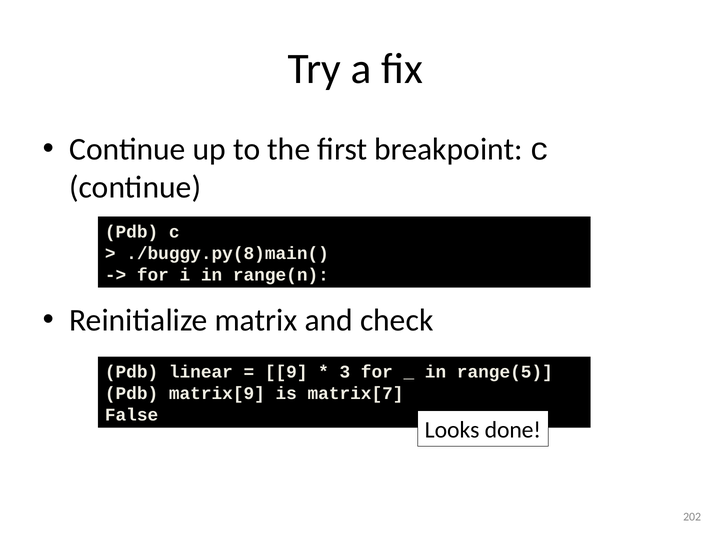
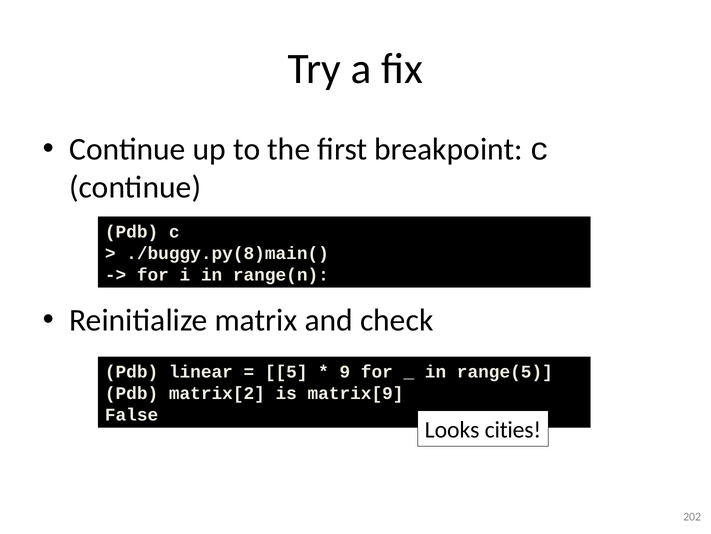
9: 9 -> 5
3: 3 -> 9
matrix[9: matrix[9 -> matrix[2
matrix[7: matrix[7 -> matrix[9
done: done -> cities
